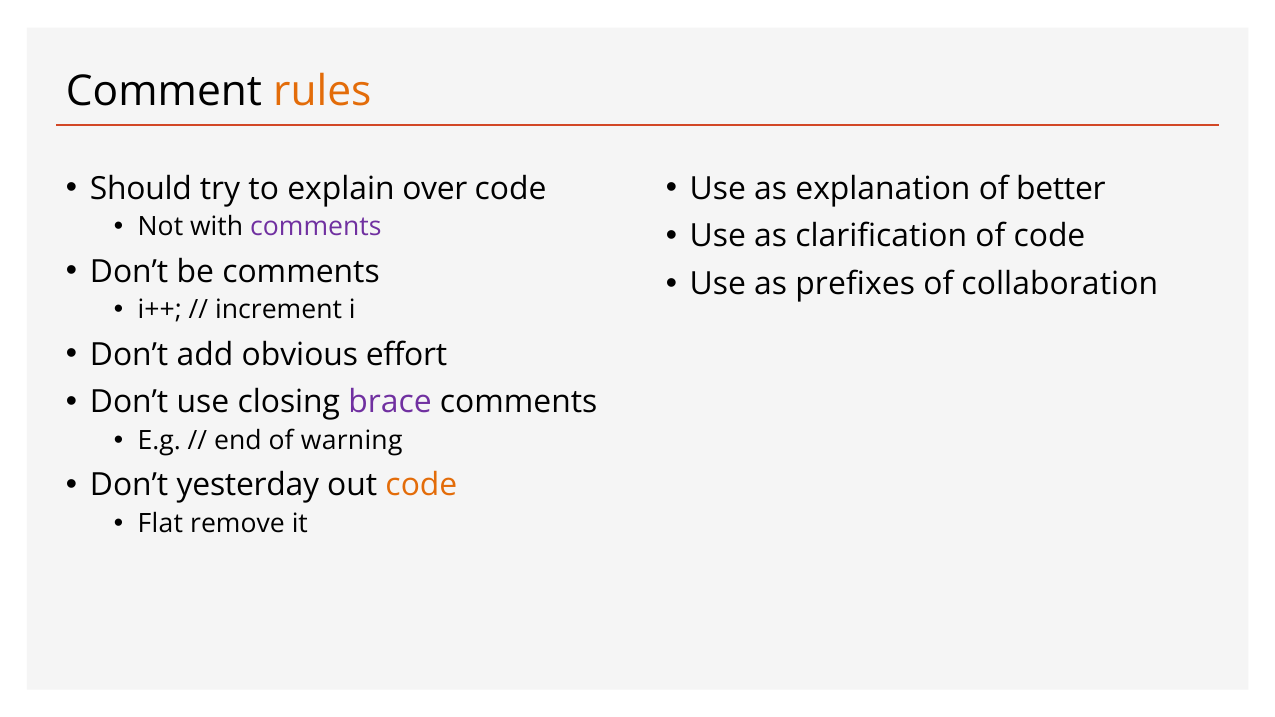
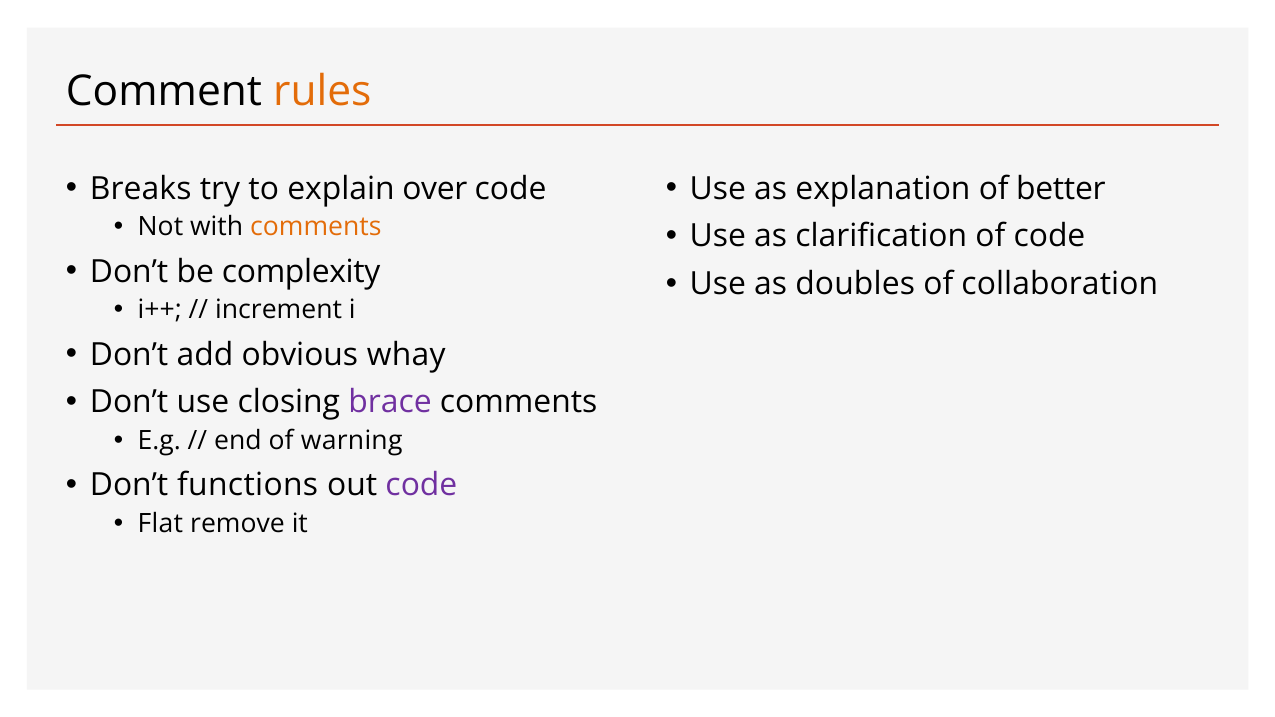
Should: Should -> Breaks
comments at (316, 227) colour: purple -> orange
be comments: comments -> complexity
prefixes: prefixes -> doubles
effort: effort -> whay
yesterday: yesterday -> functions
code at (421, 486) colour: orange -> purple
